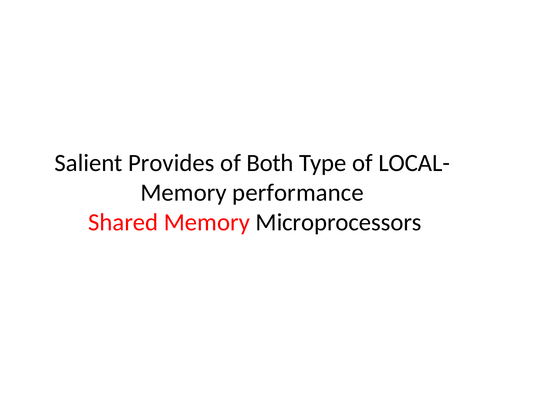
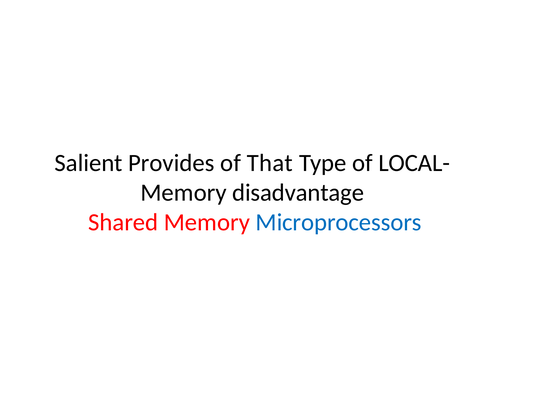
Both: Both -> That
performance: performance -> disadvantage
Microprocessors colour: black -> blue
